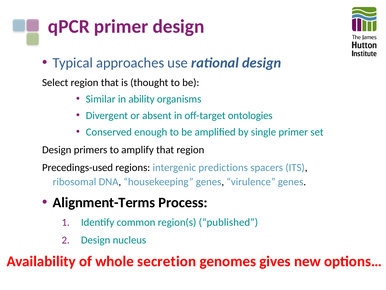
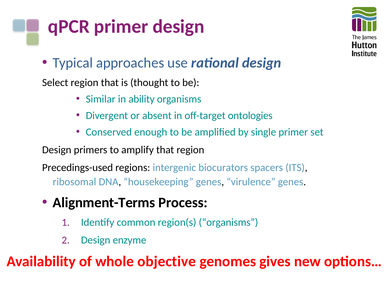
predictions: predictions -> biocurators
region(s published: published -> organisms
nucleus: nucleus -> enzyme
secretion: secretion -> objective
